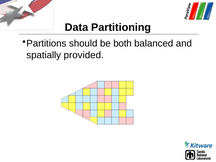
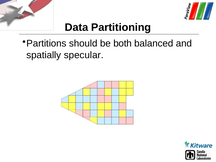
provided: provided -> specular
